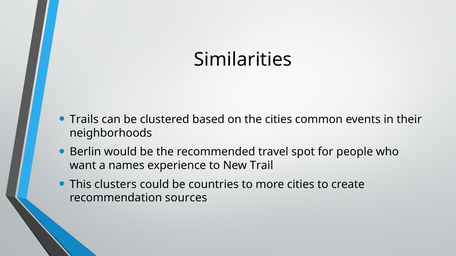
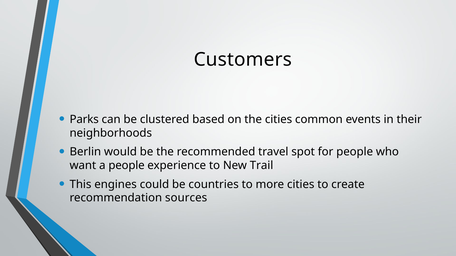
Similarities: Similarities -> Customers
Trails: Trails -> Parks
a names: names -> people
clusters: clusters -> engines
